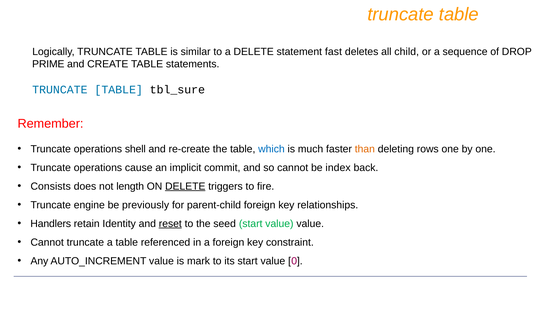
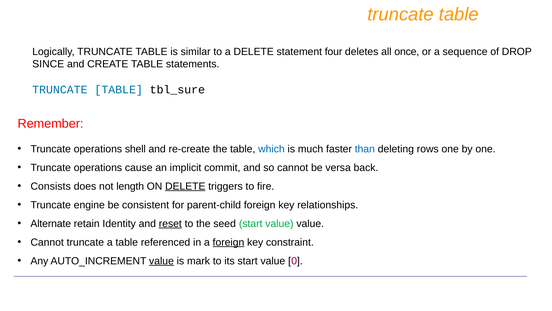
fast: fast -> four
child: child -> once
PRIME: PRIME -> SINCE
than colour: orange -> blue
index: index -> versa
previously: previously -> consistent
Handlers: Handlers -> Alternate
foreign at (228, 242) underline: none -> present
value at (161, 260) underline: none -> present
